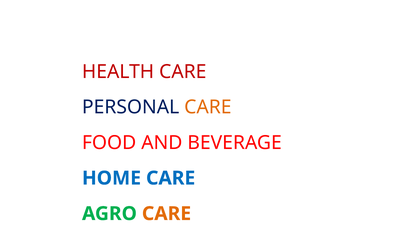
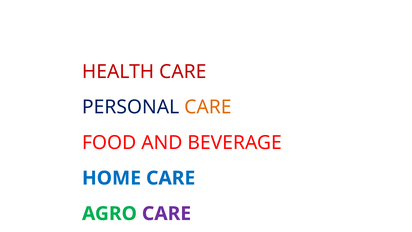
CARE at (166, 213) colour: orange -> purple
